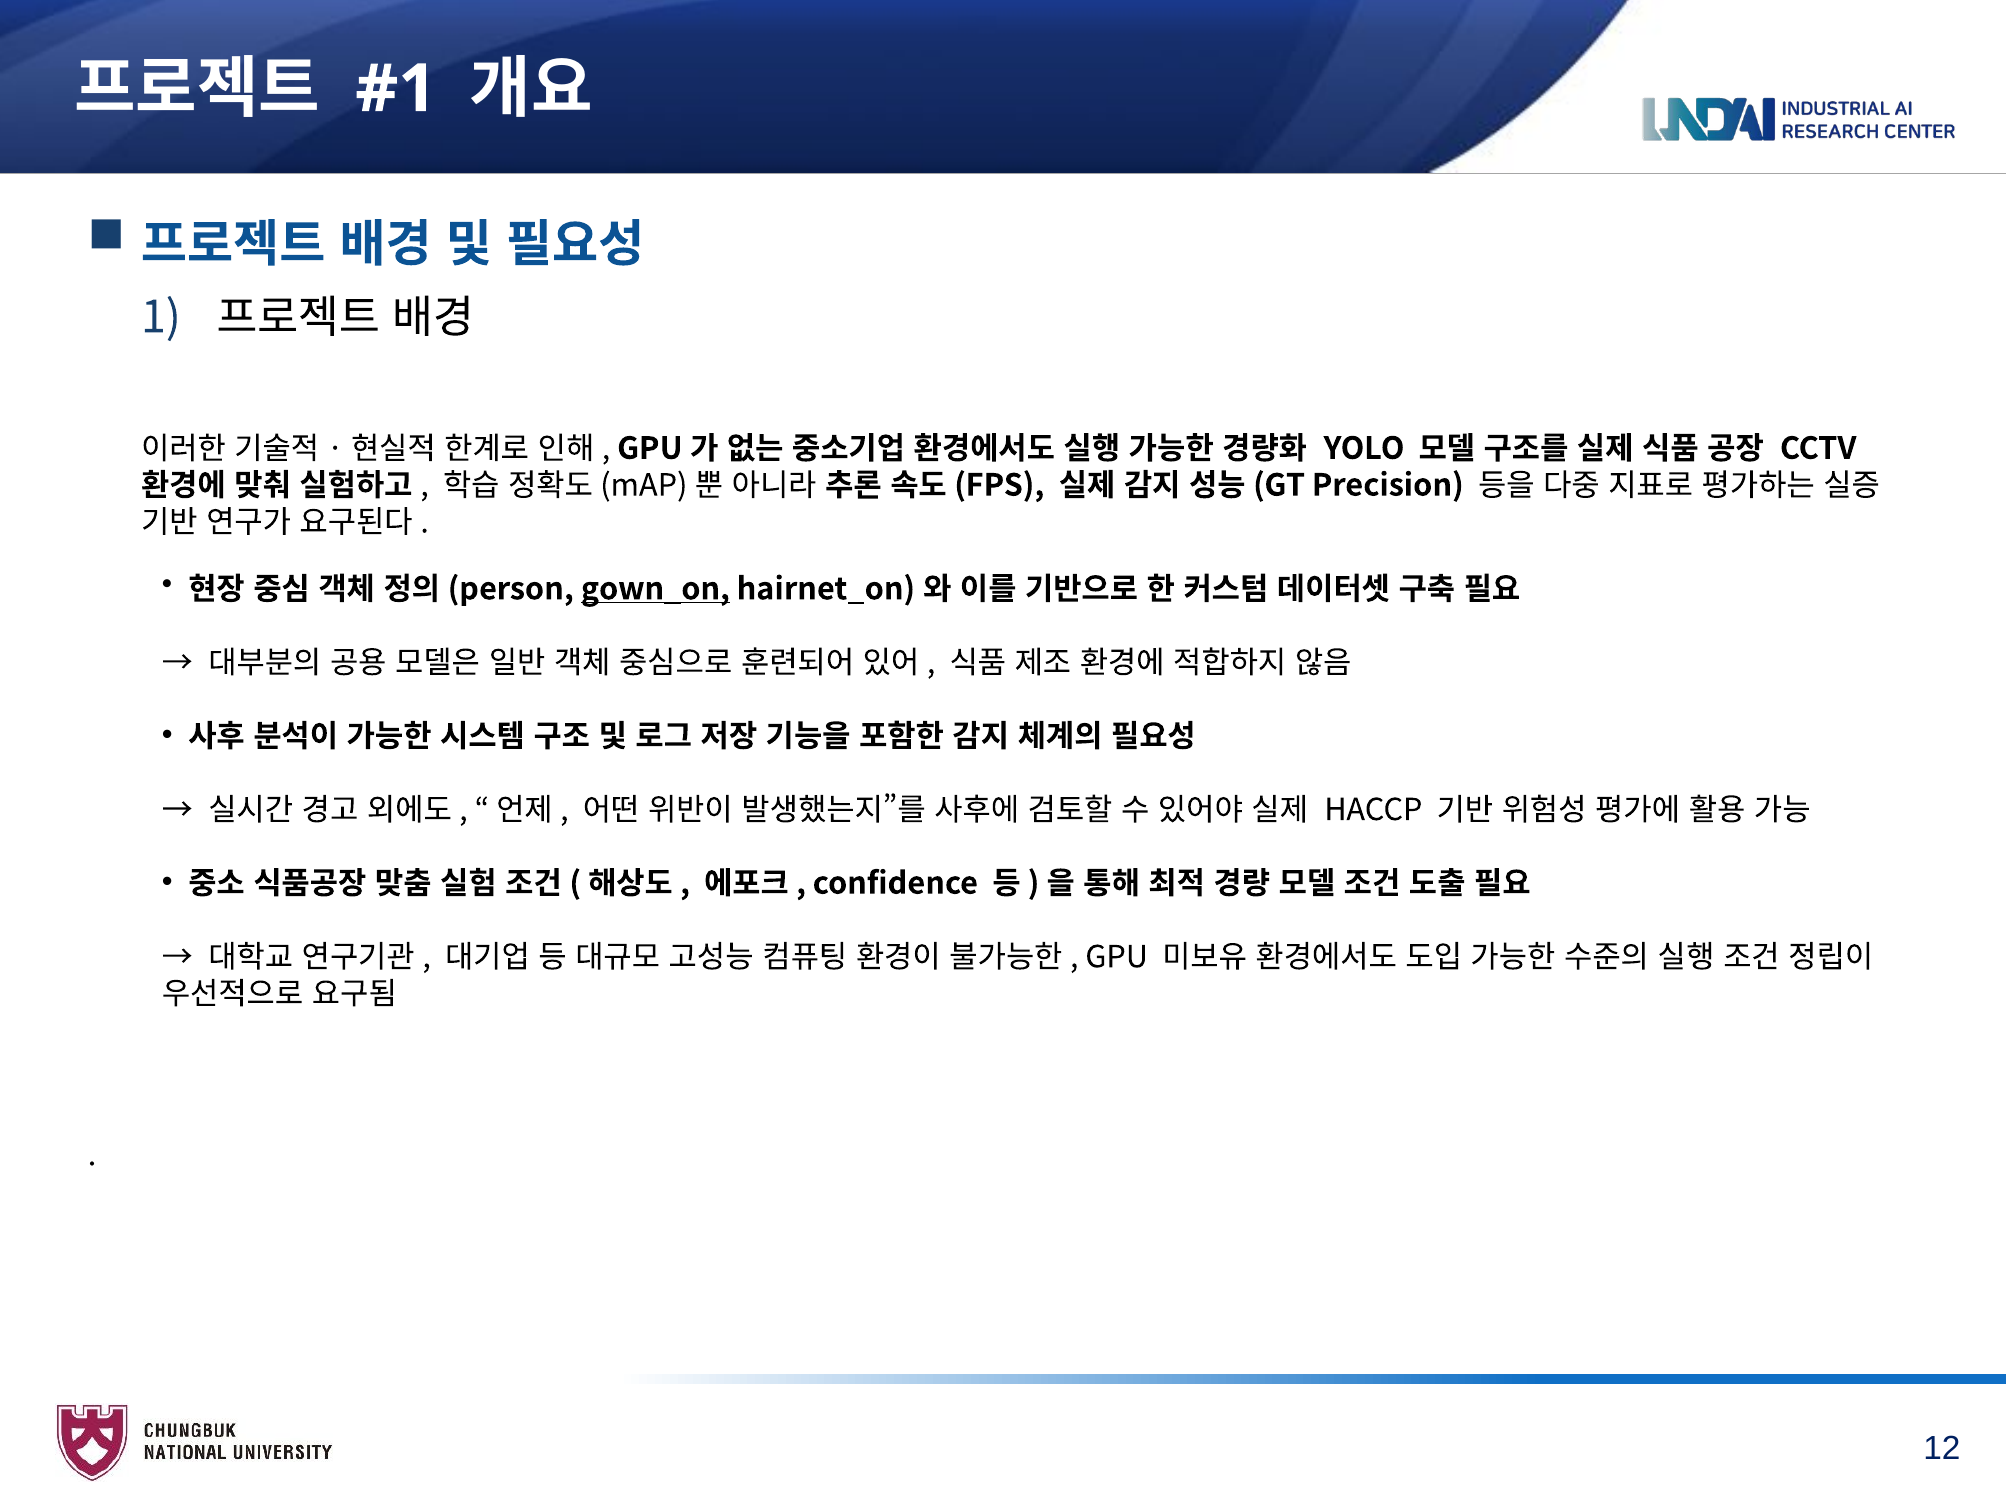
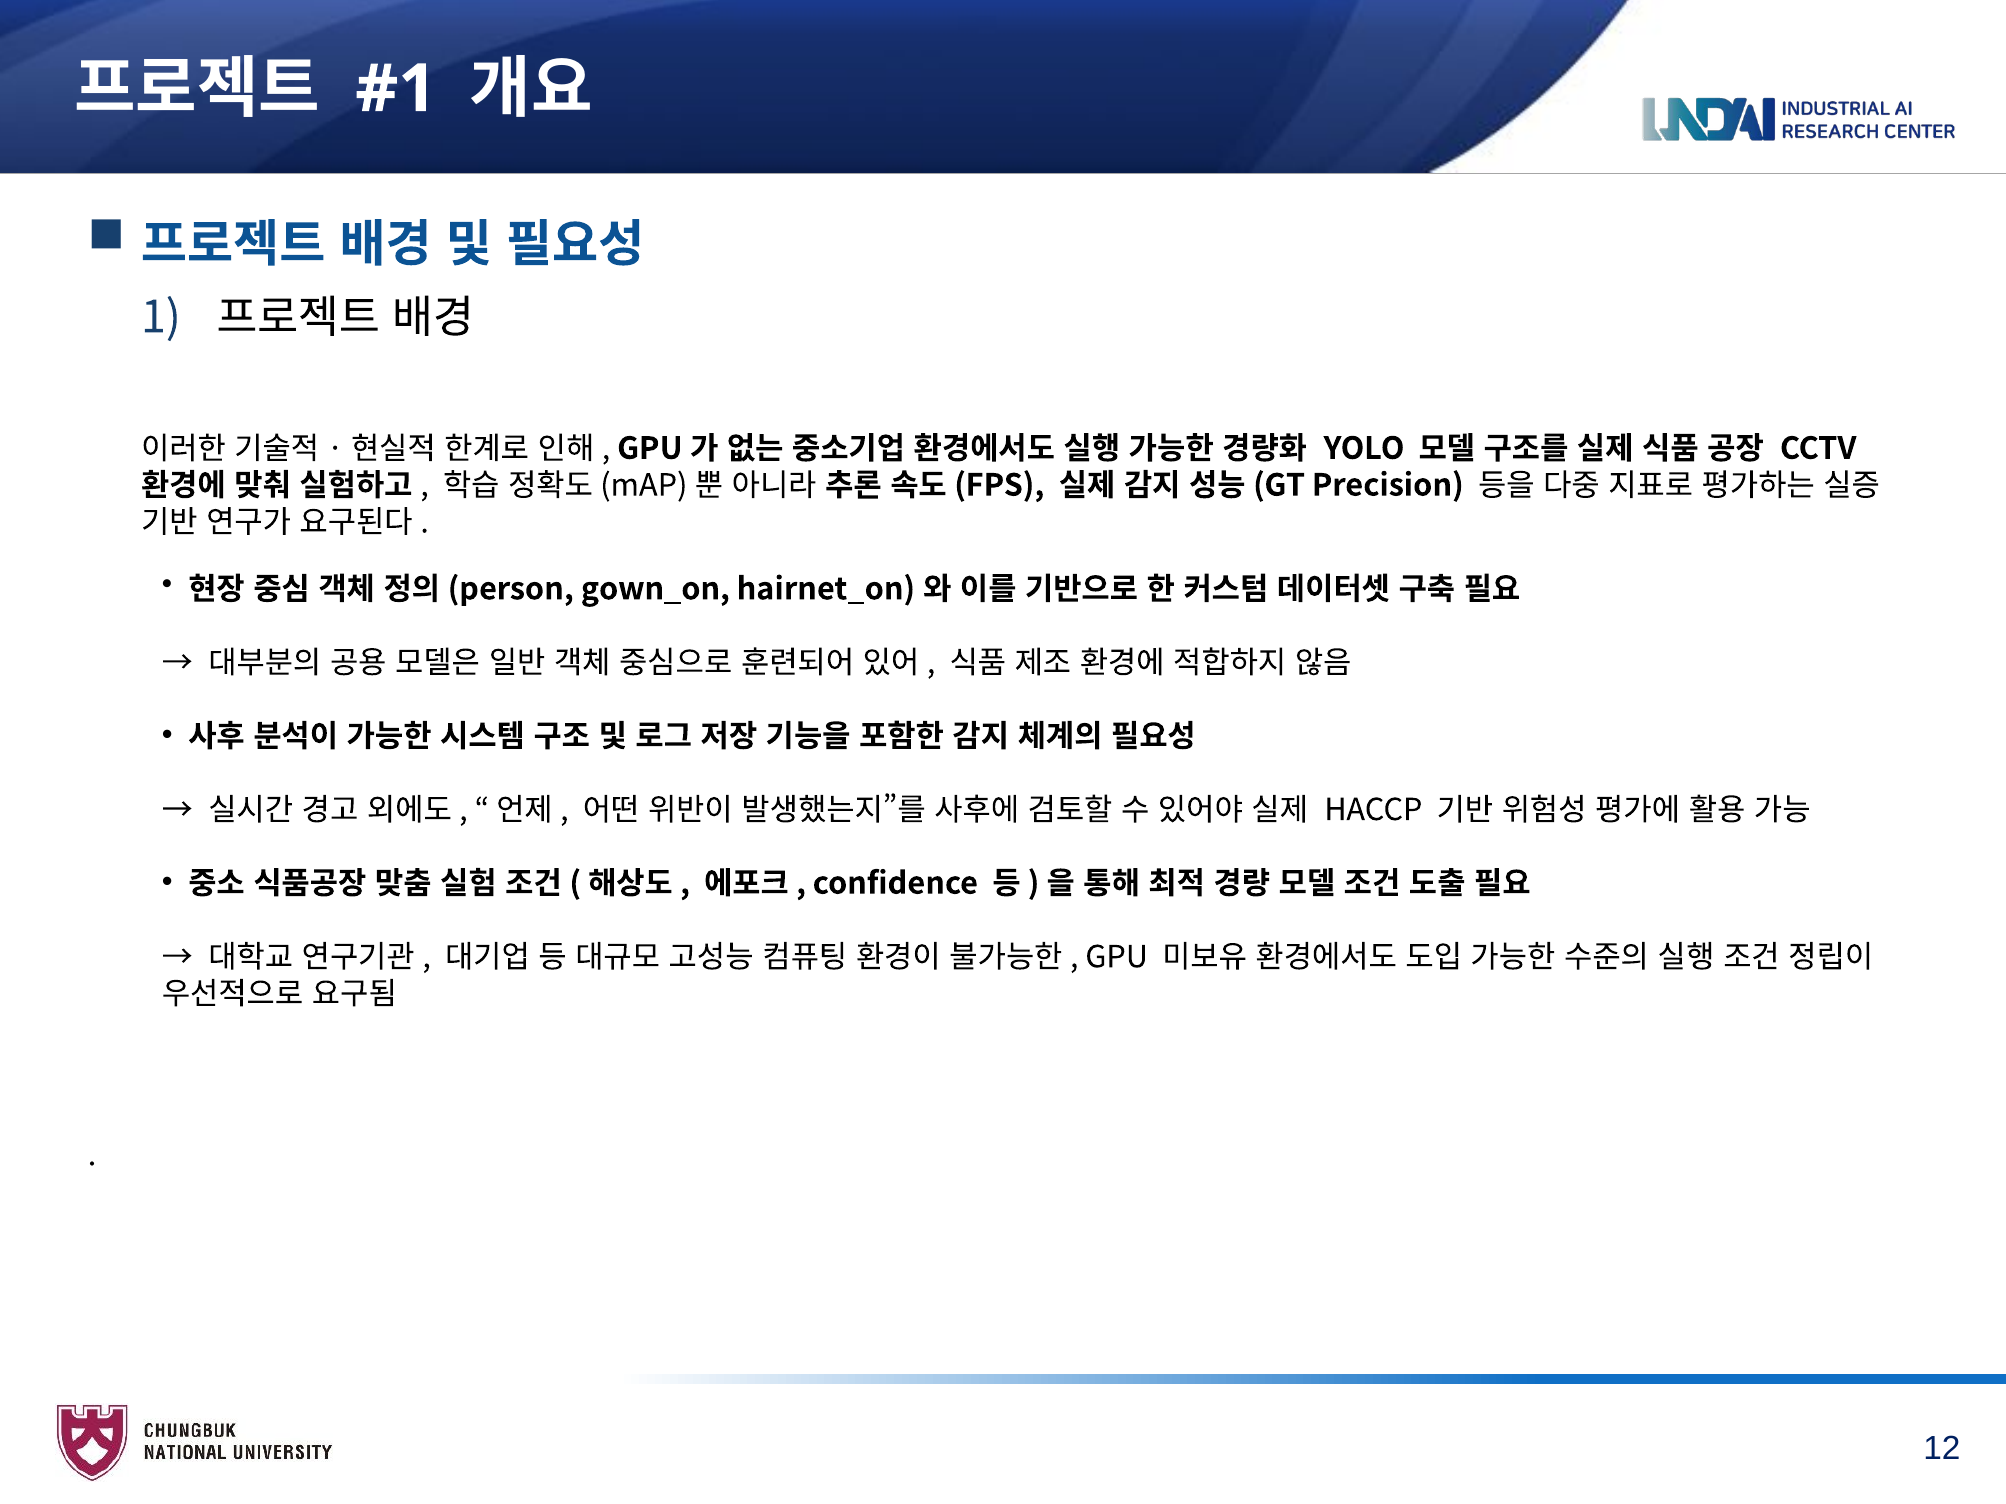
gown_on underline: present -> none
